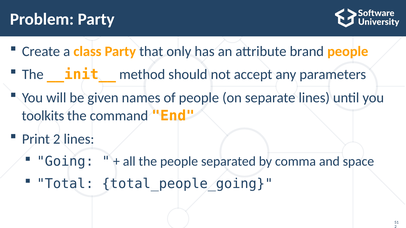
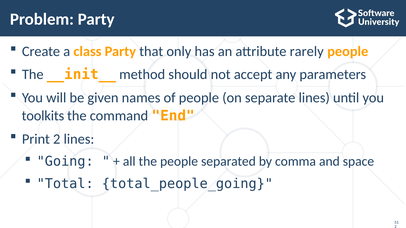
brand: brand -> rarely
